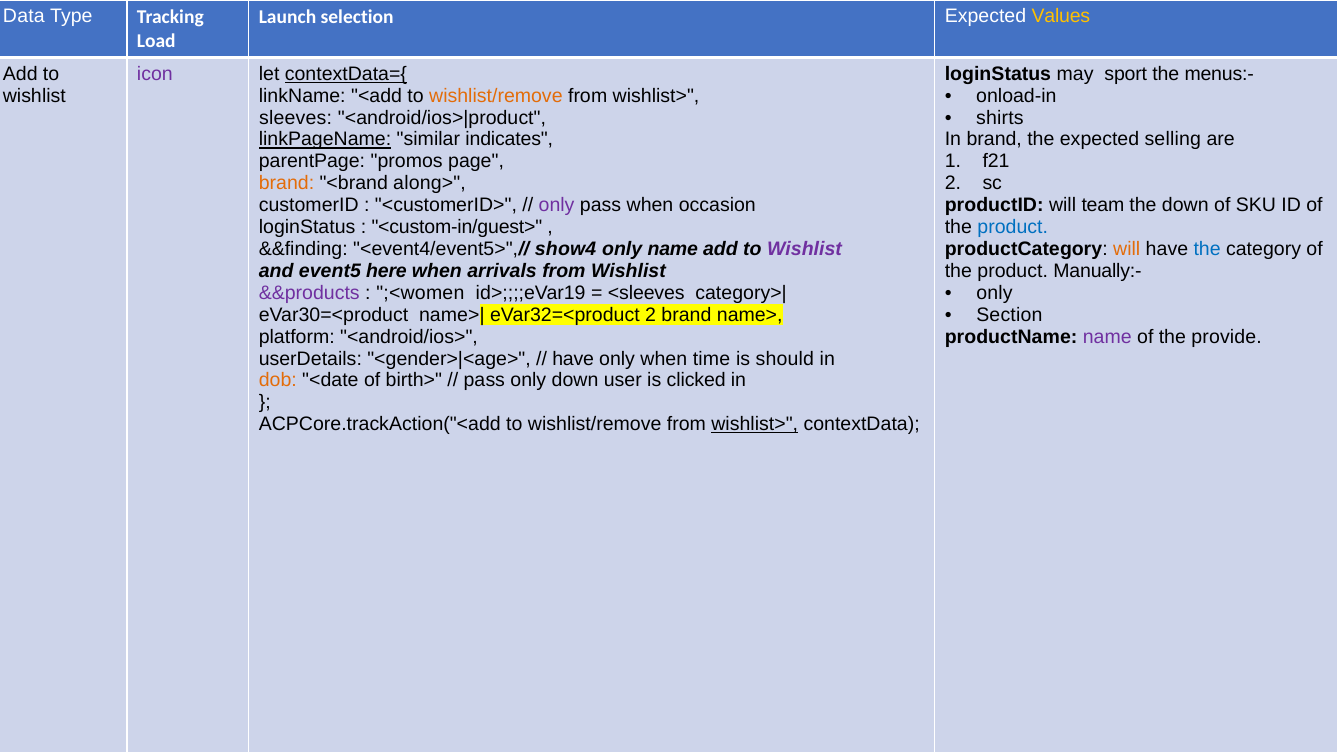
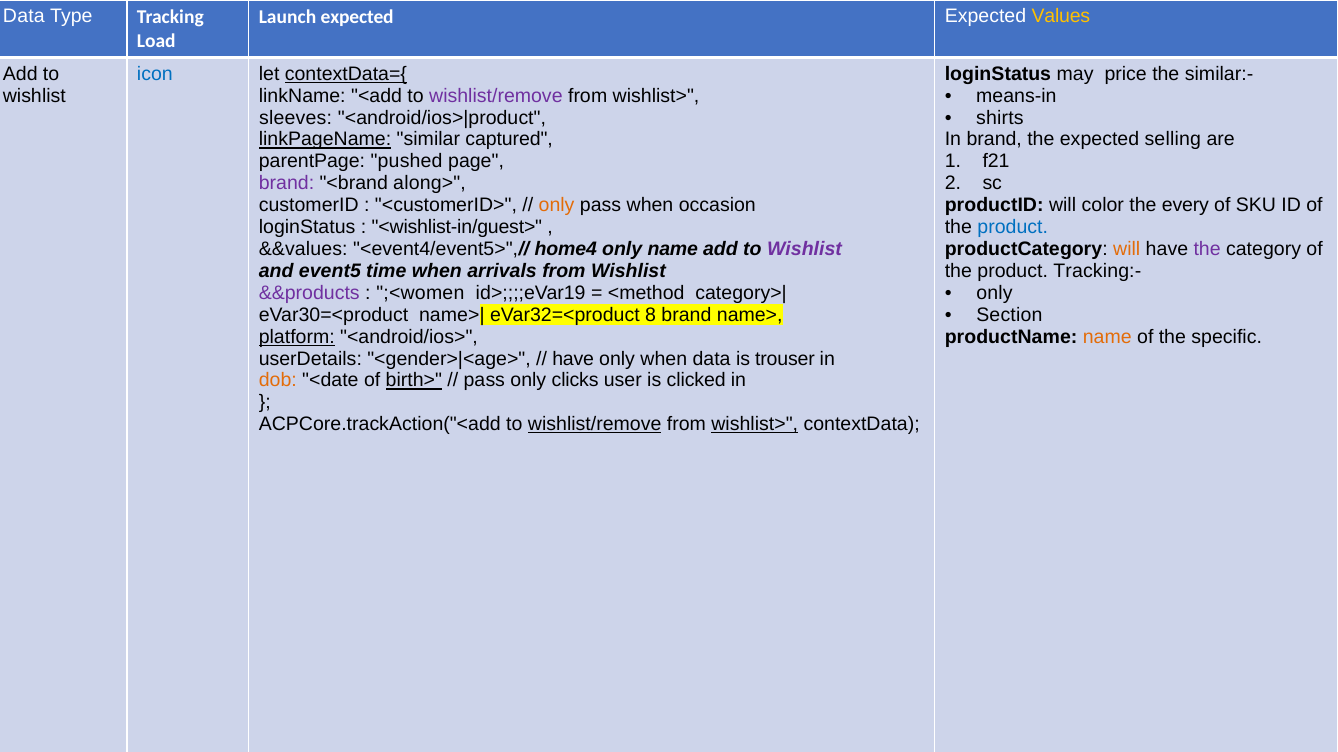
Launch selection: selection -> expected
icon colour: purple -> blue
sport: sport -> price
menus:-: menus:- -> similar:-
wishlist/remove at (496, 96) colour: orange -> purple
onload-in: onload-in -> means-in
indicates: indicates -> captured
promos: promos -> pushed
brand at (286, 184) colour: orange -> purple
only at (557, 205) colour: purple -> orange
team: team -> color
the down: down -> every
<custom-in/guest>: <custom-in/guest> -> <wishlist-in/guest>
&&finding: &&finding -> &&values
show4: show4 -> home4
the at (1207, 249) colour: blue -> purple
here: here -> time
Manually:-: Manually:- -> Tracking:-
<sleeves: <sleeves -> <method
eVar32=<product 2: 2 -> 8
platform underline: none -> present
name at (1107, 337) colour: purple -> orange
provide: provide -> specific
when time: time -> data
should: should -> trouser
birth> underline: none -> present
only down: down -> clicks
wishlist/remove at (595, 425) underline: none -> present
